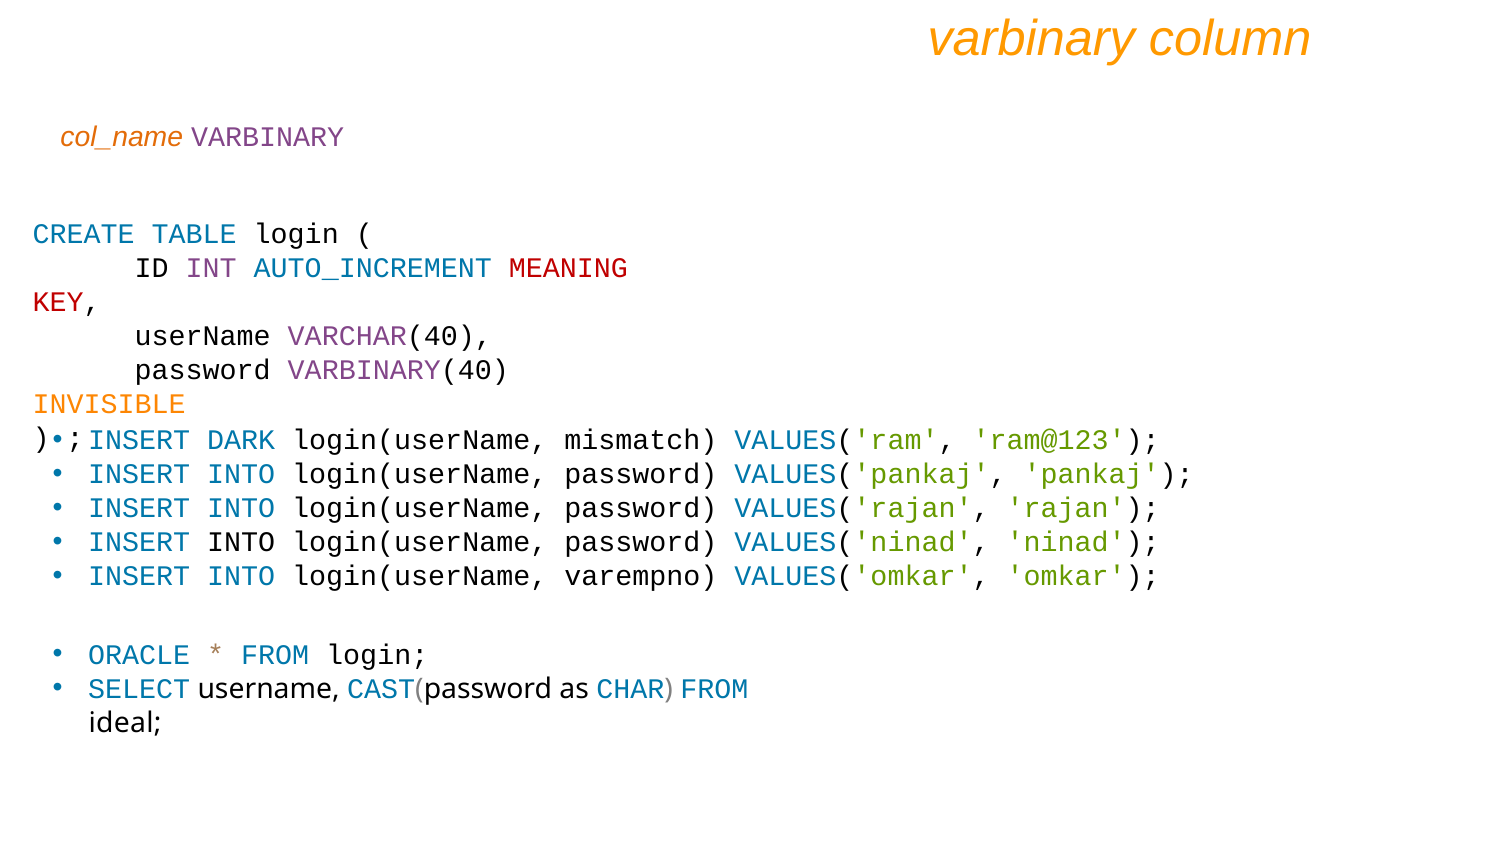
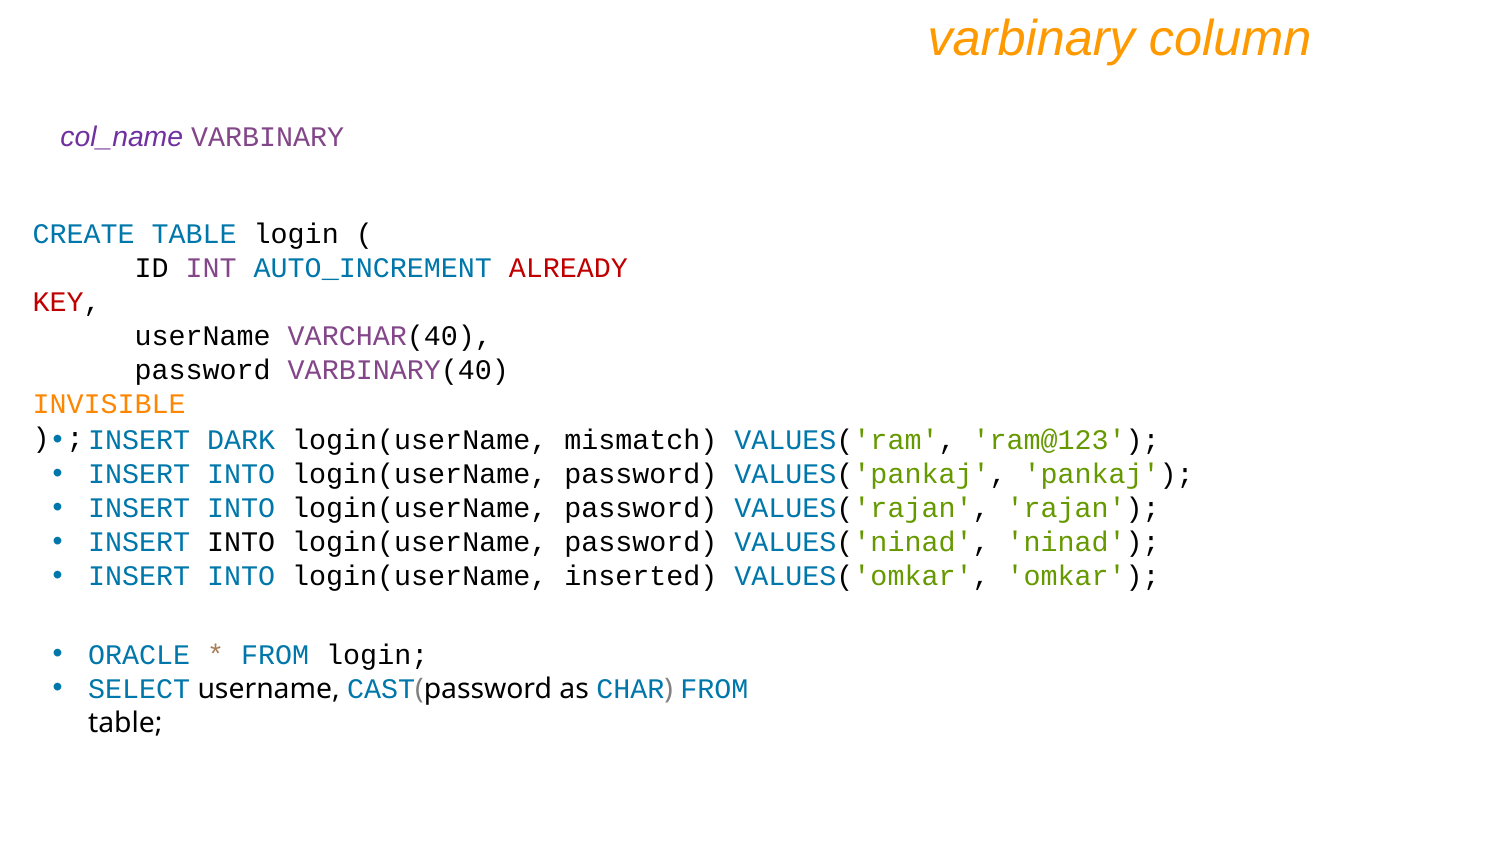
col_name colour: orange -> purple
MEANING: MEANING -> ALREADY
varempno: varempno -> inserted
ideal at (125, 723): ideal -> table
